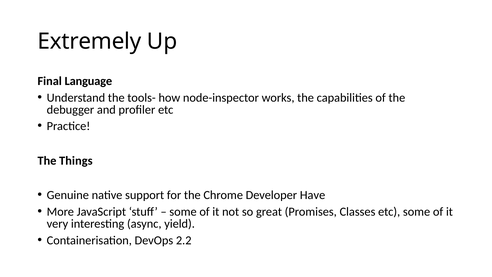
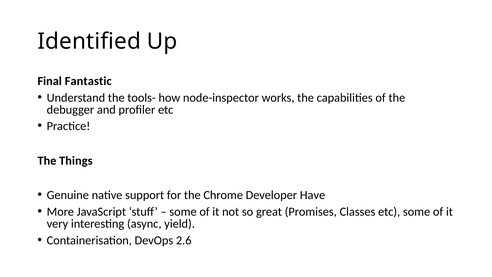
Extremely: Extremely -> Identified
Language: Language -> Fantastic
2.2: 2.2 -> 2.6
